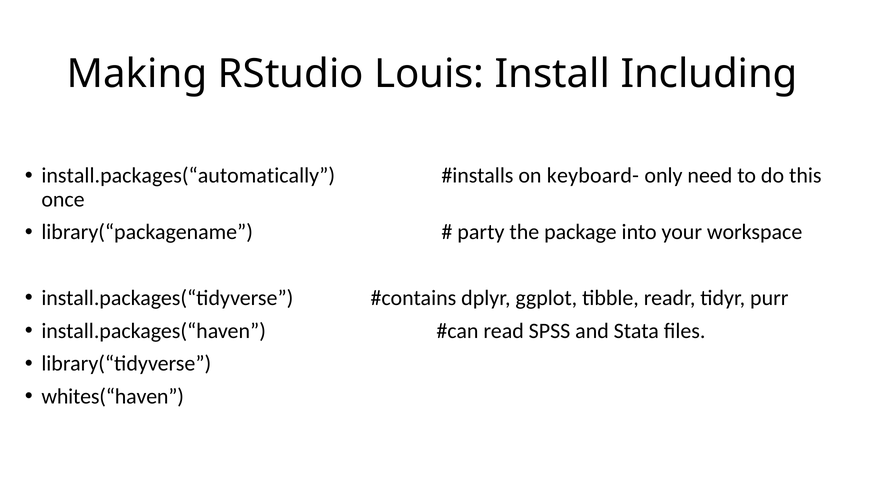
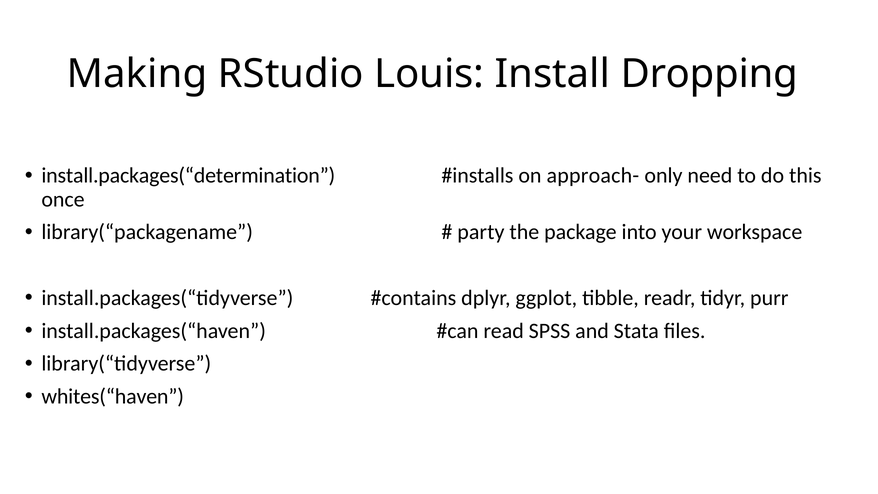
Including: Including -> Dropping
install.packages(“automatically: install.packages(“automatically -> install.packages(“determination
keyboard-: keyboard- -> approach-
